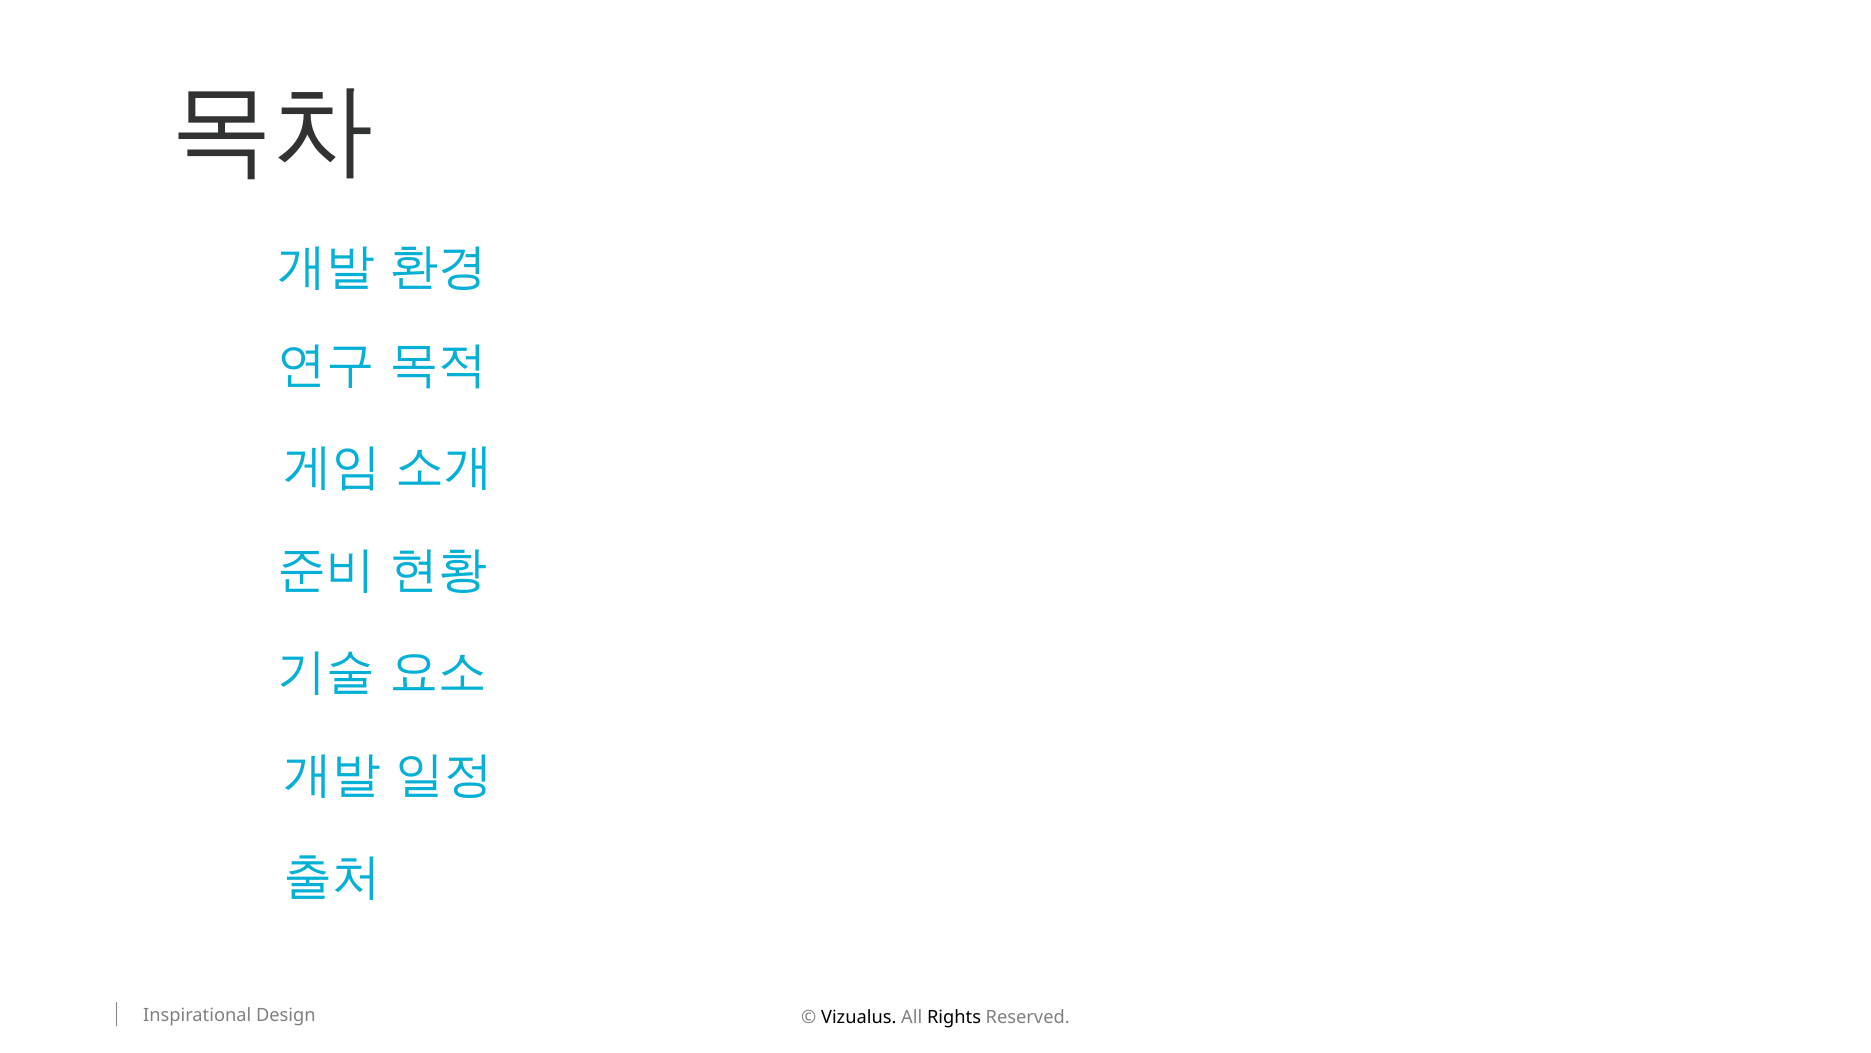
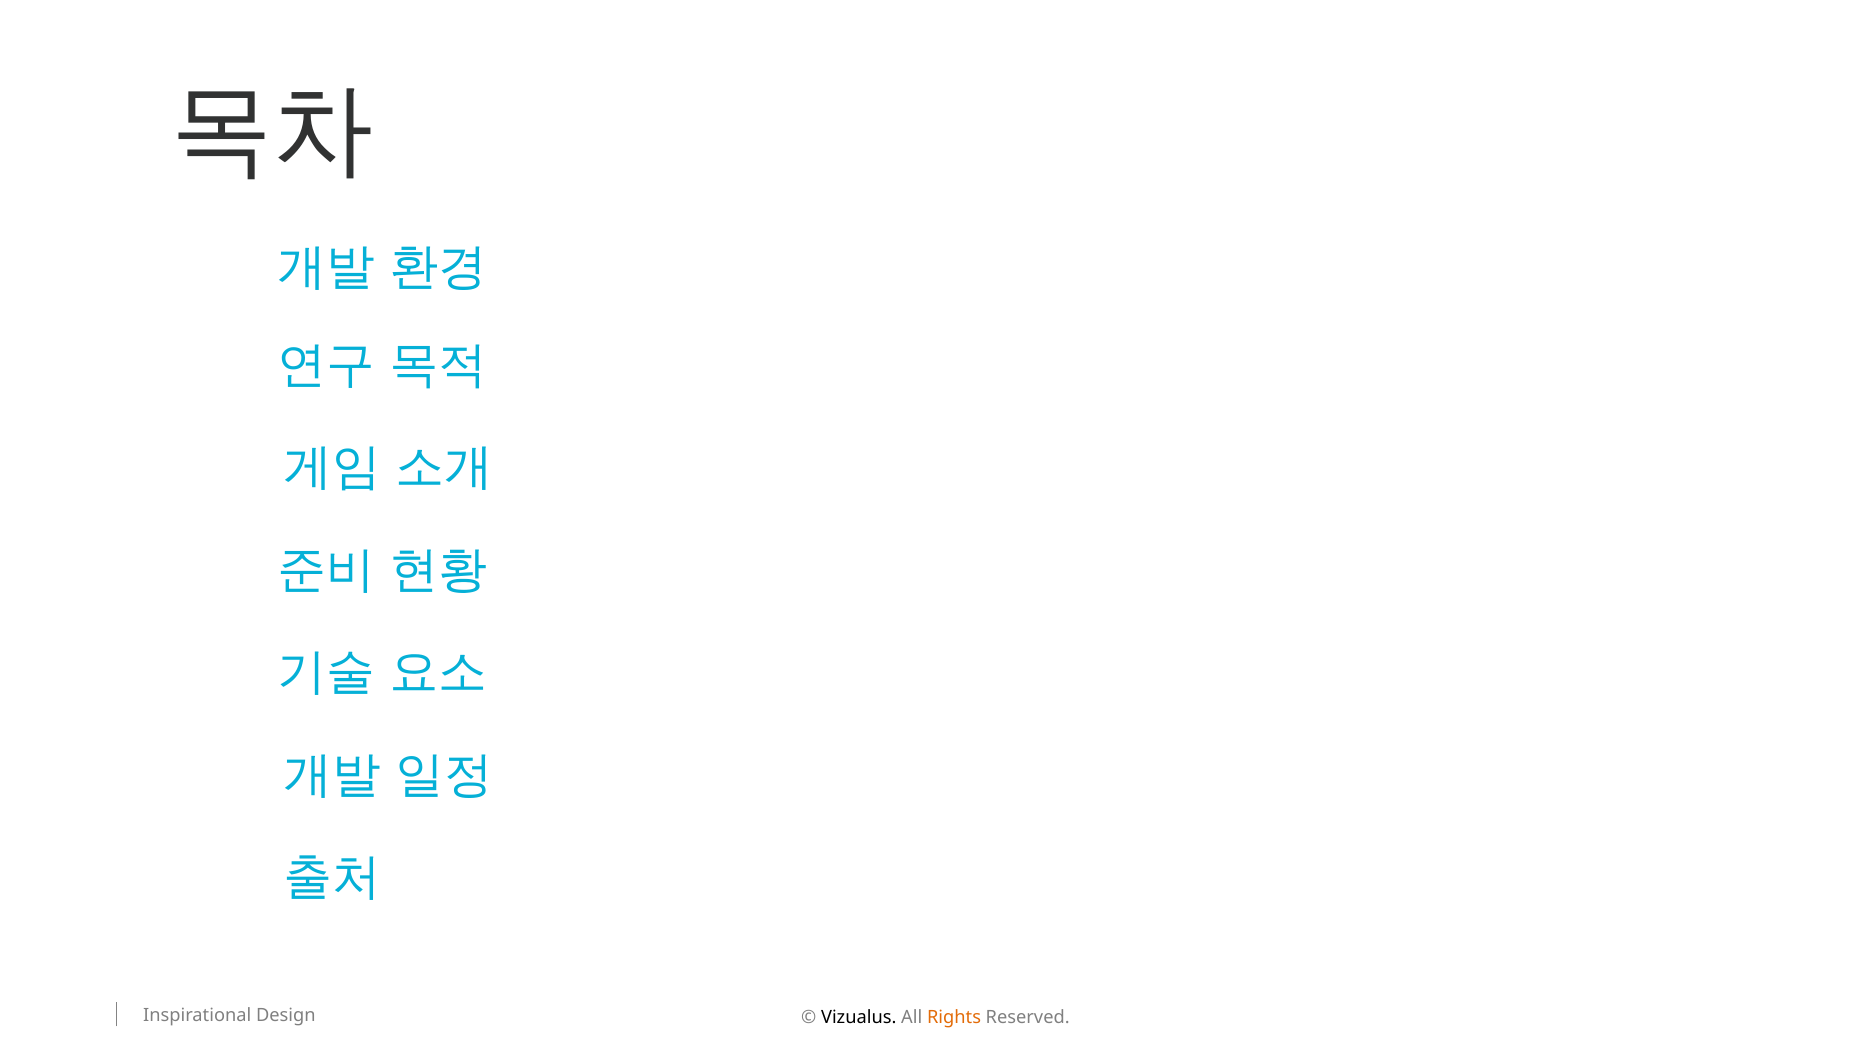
Rights colour: black -> orange
